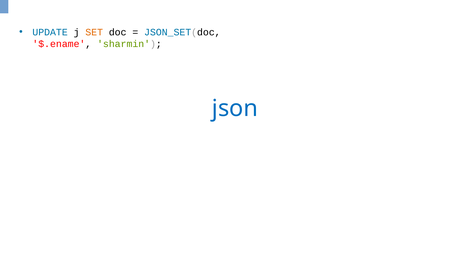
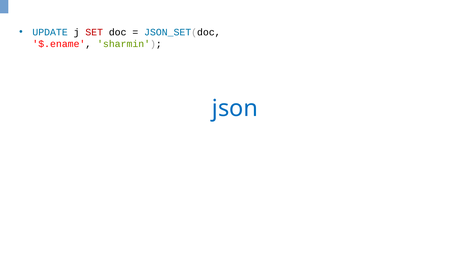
SET colour: orange -> red
